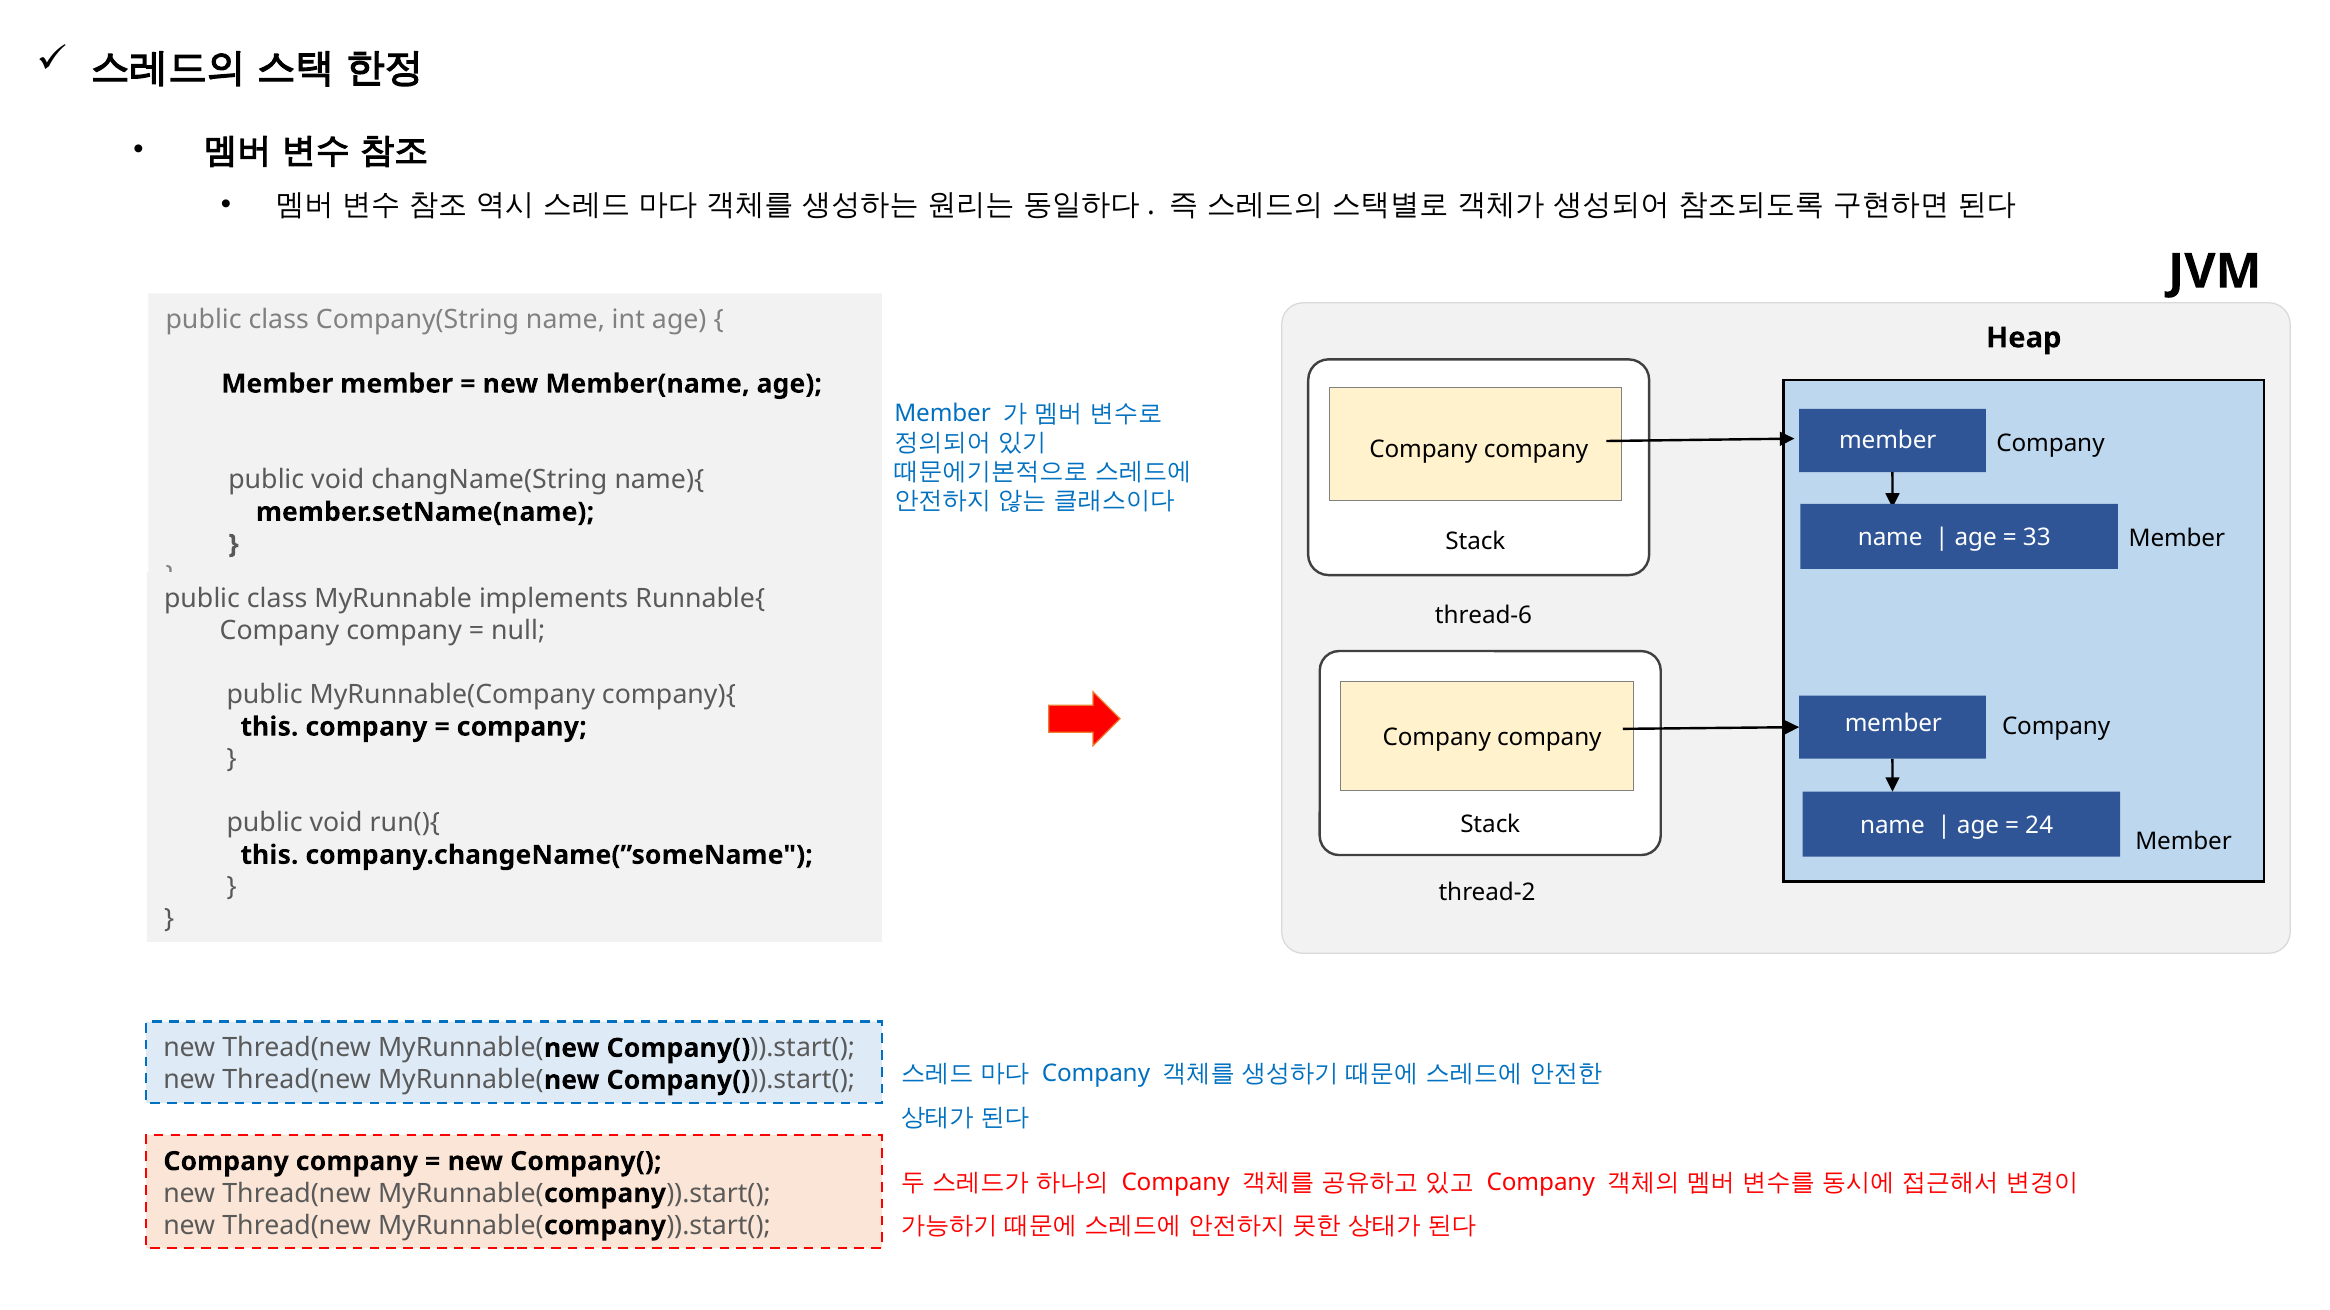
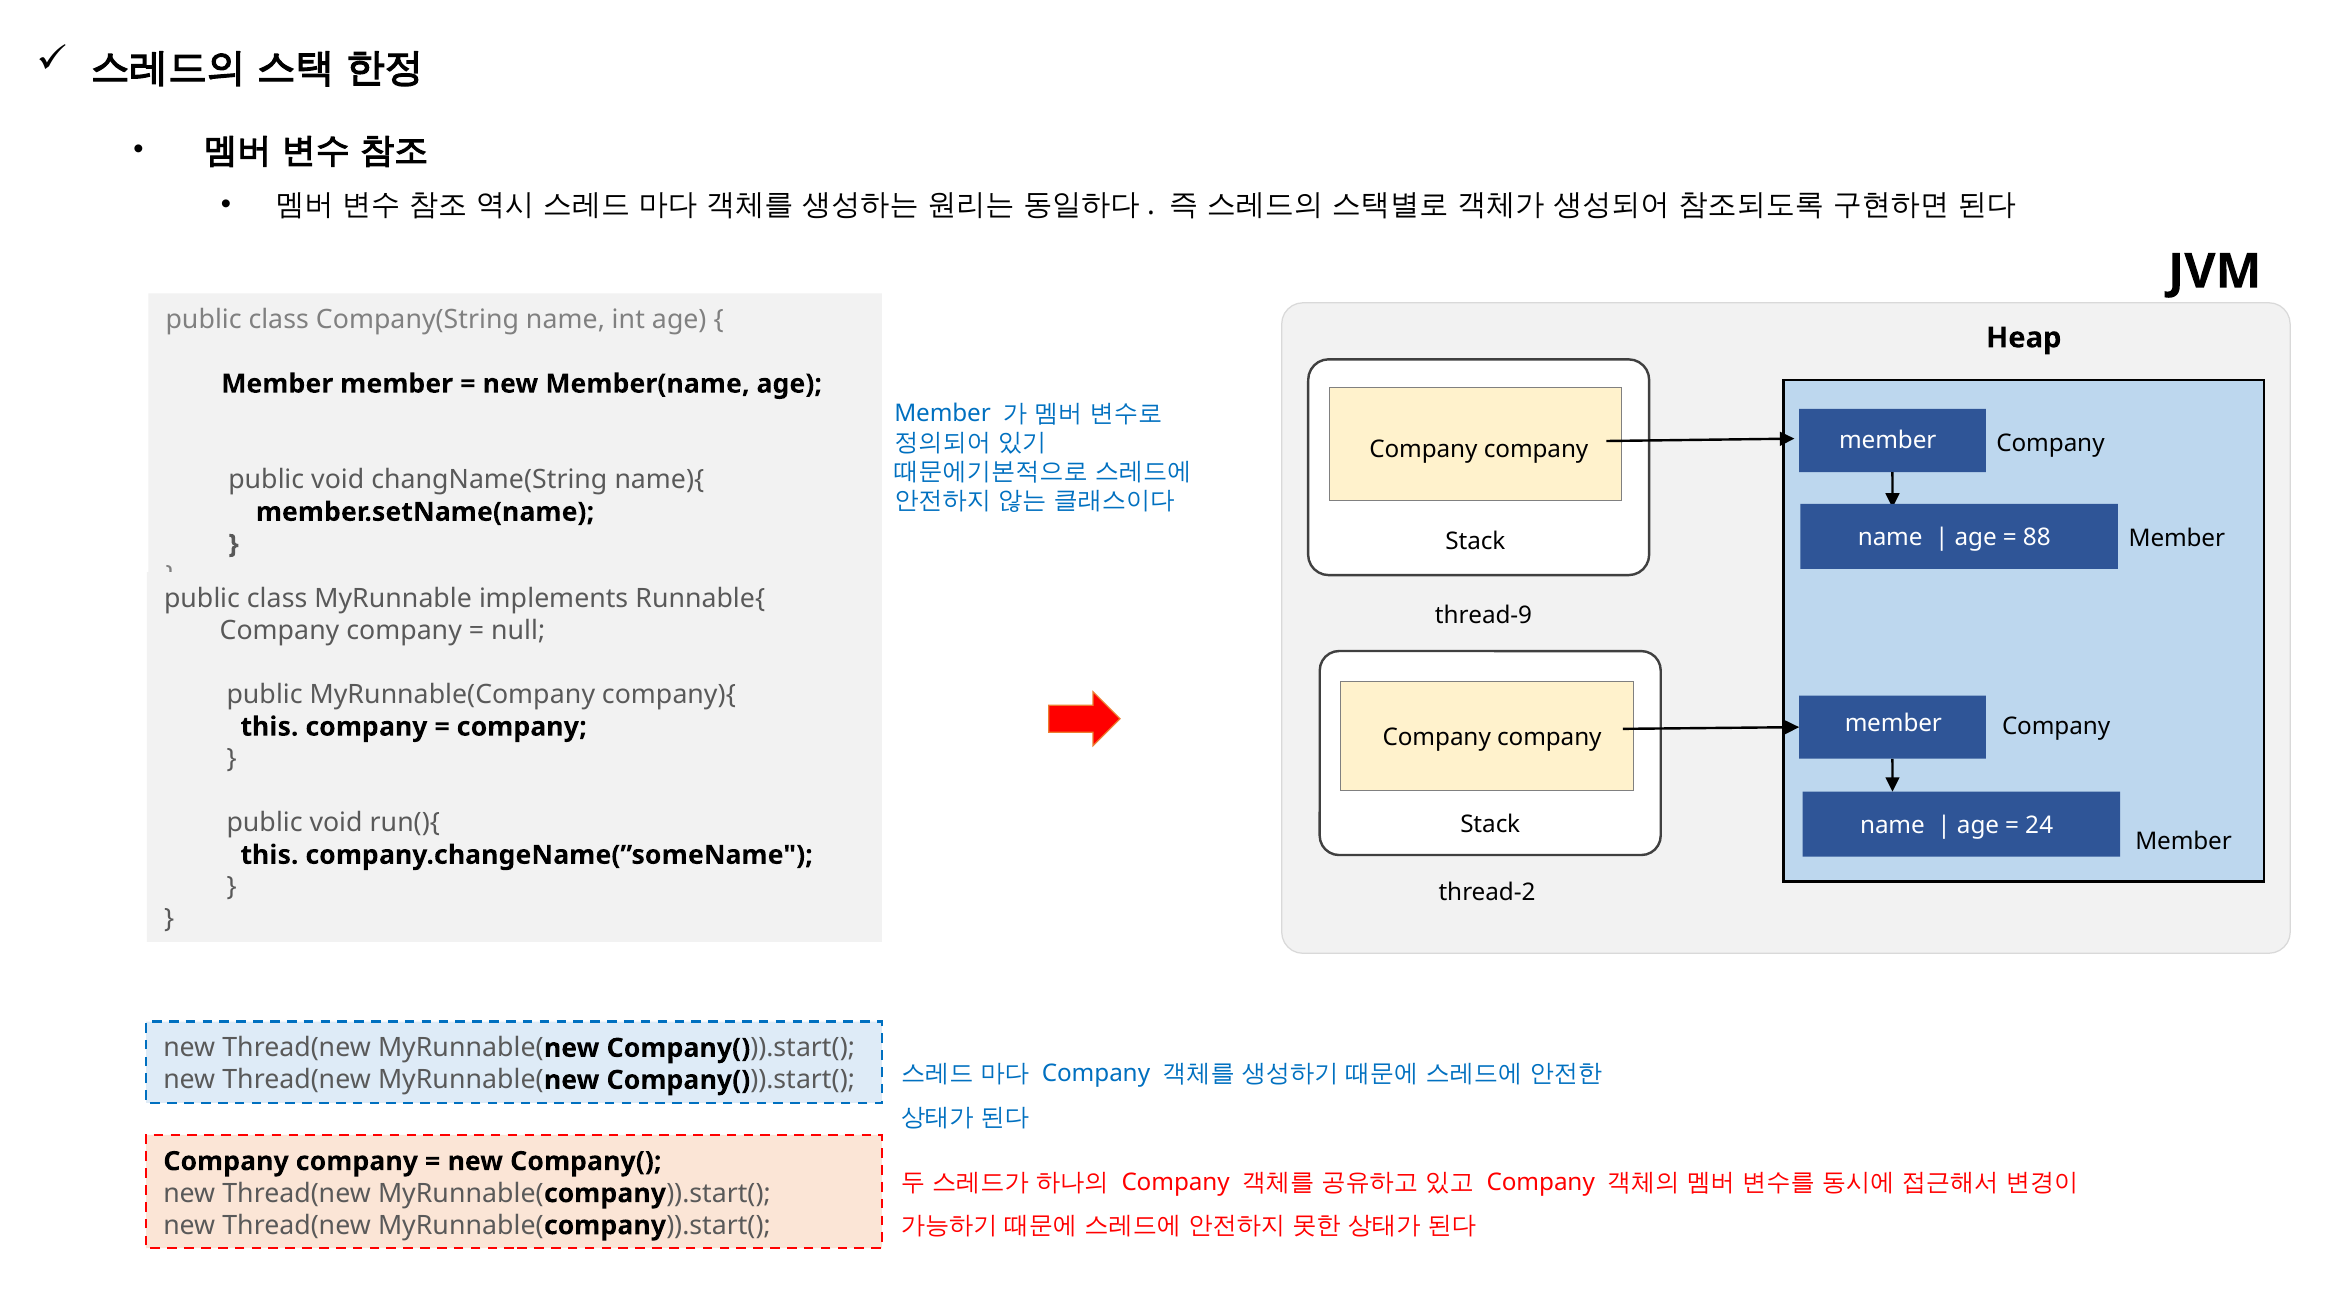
33: 33 -> 88
thread-6: thread-6 -> thread-9
